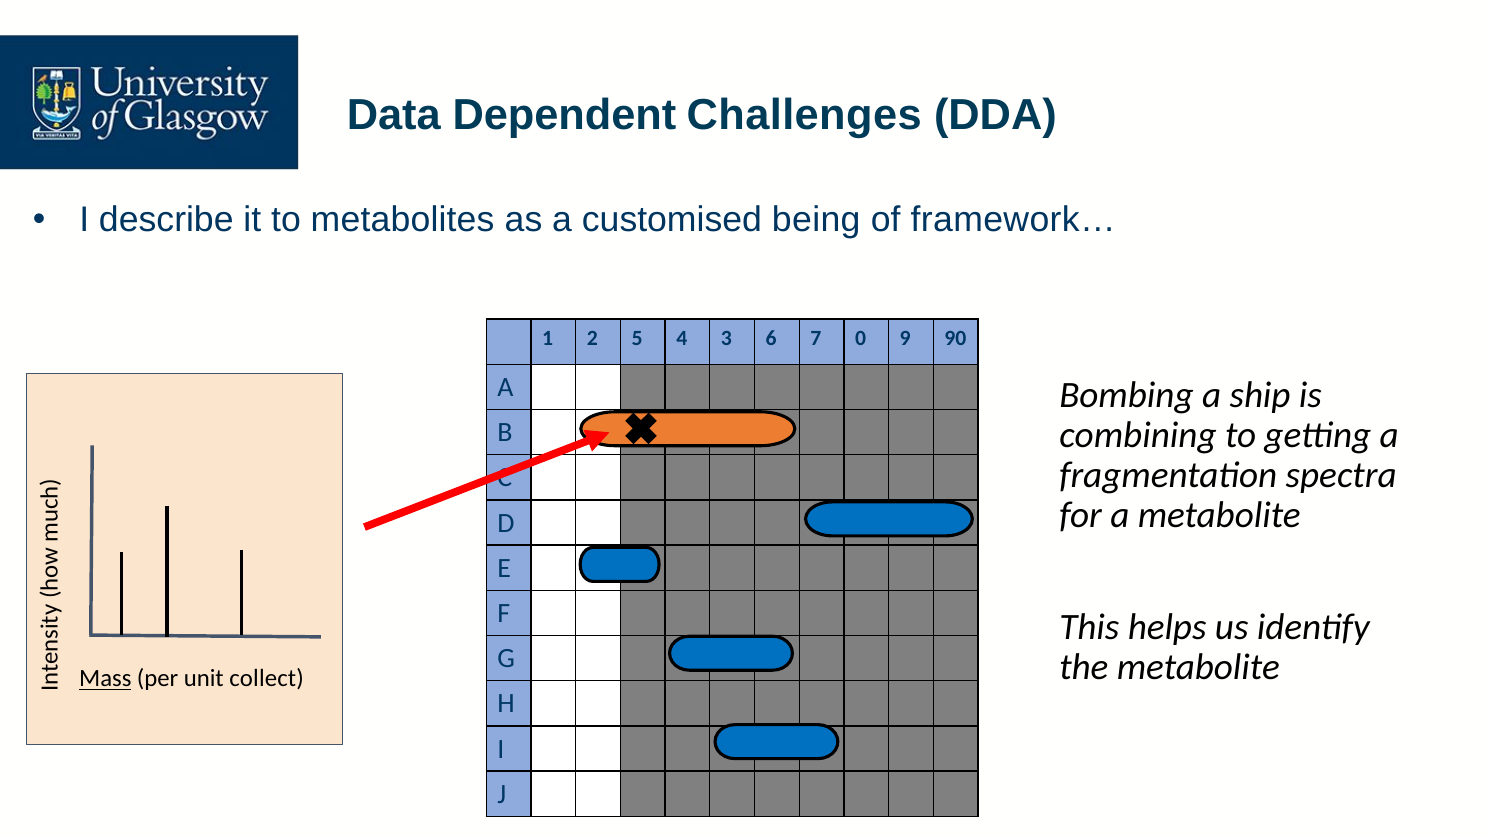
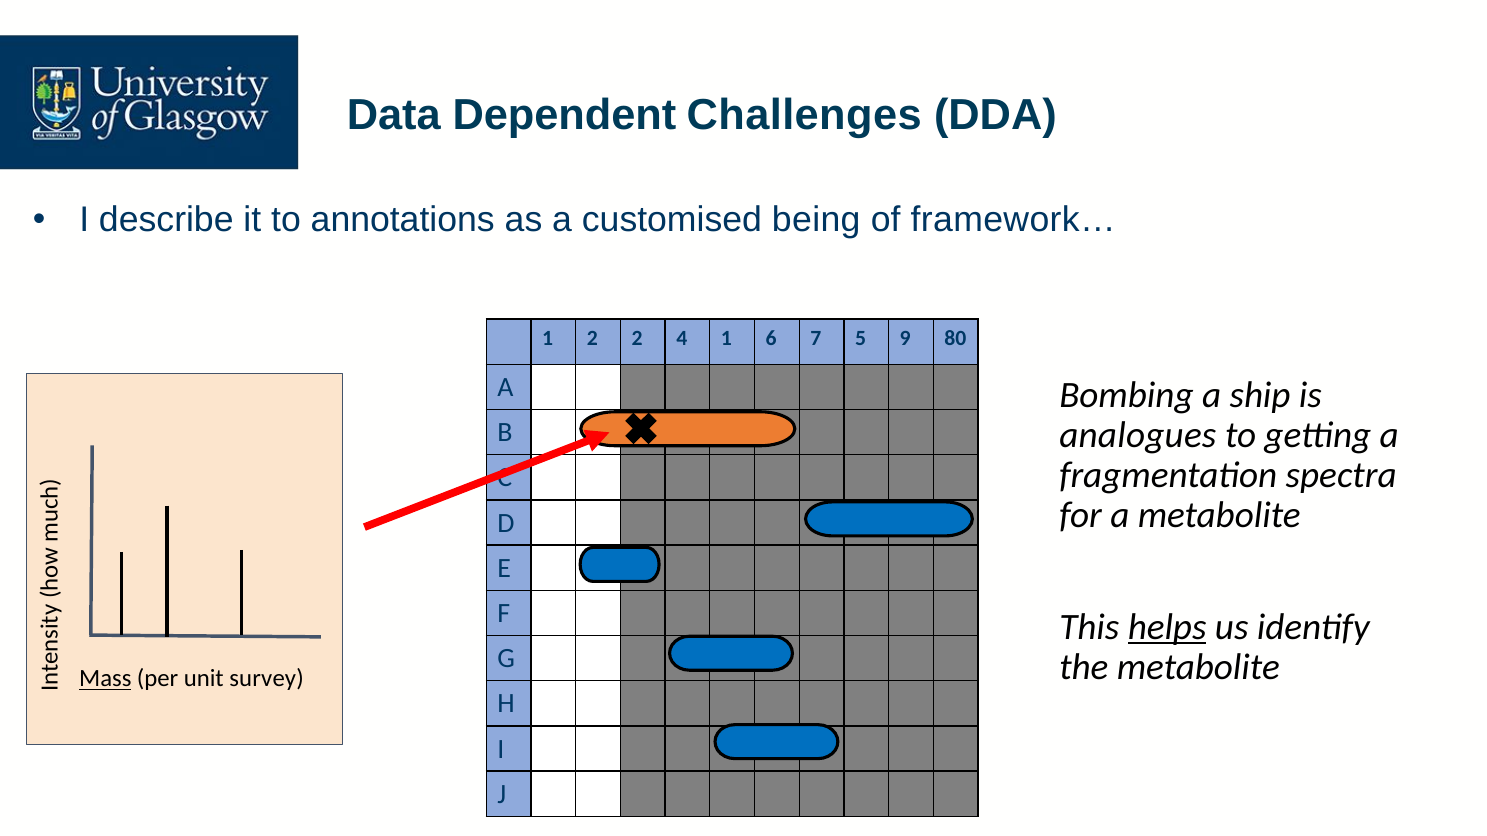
metabolites: metabolites -> annotations
2 5: 5 -> 2
4 3: 3 -> 1
0: 0 -> 5
90: 90 -> 80
combining: combining -> analogues
helps underline: none -> present
collect: collect -> survey
